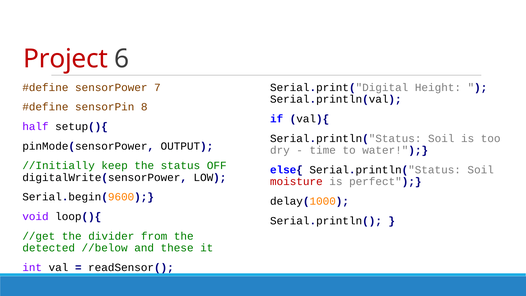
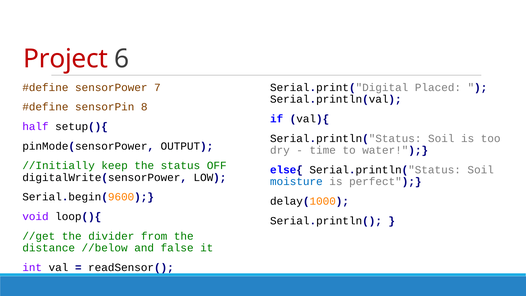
Height: Height -> Placed
moisture colour: red -> blue
detected: detected -> distance
these: these -> false
